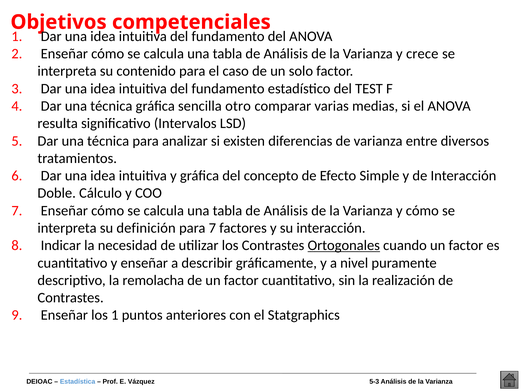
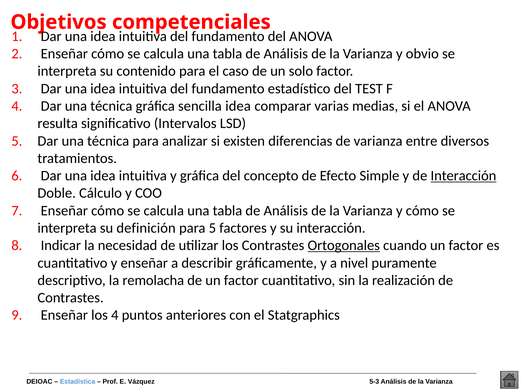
crece: crece -> obvio
sencilla otro: otro -> idea
Interacción at (463, 176) underline: none -> present
para 7: 7 -> 5
los 1: 1 -> 4
